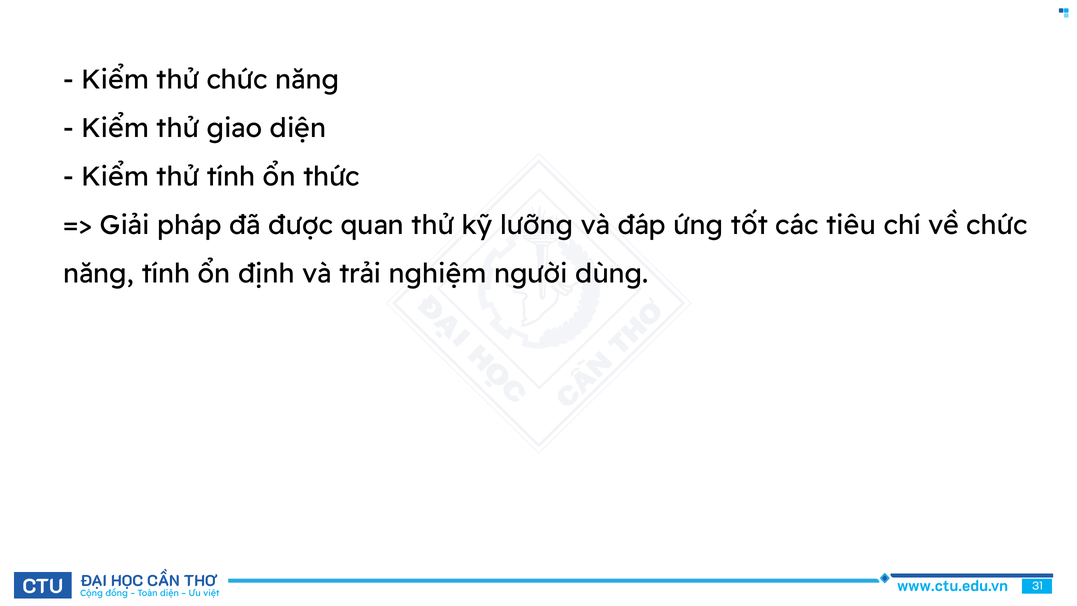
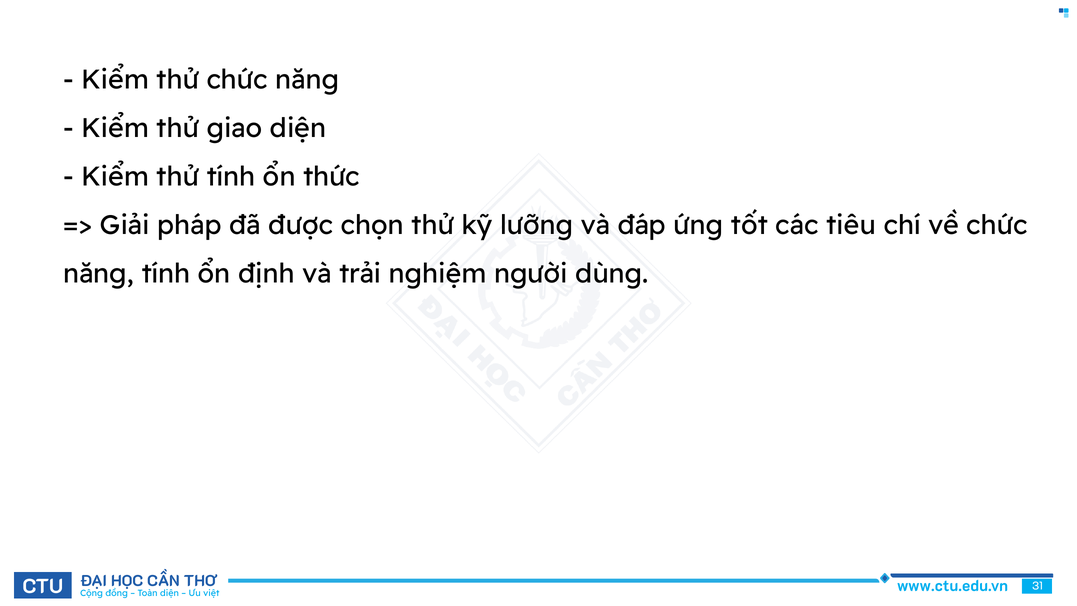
quan: quan -> chọn
